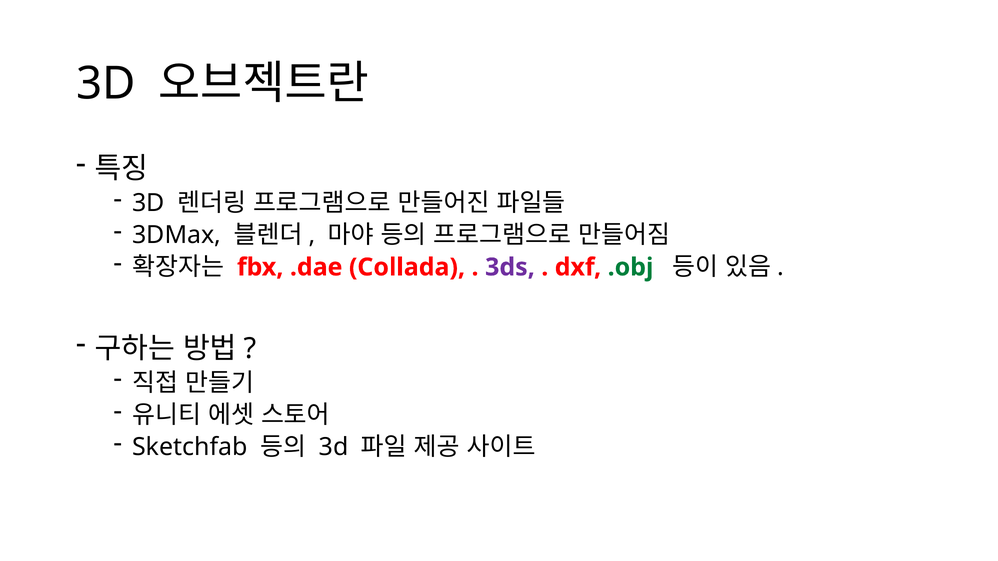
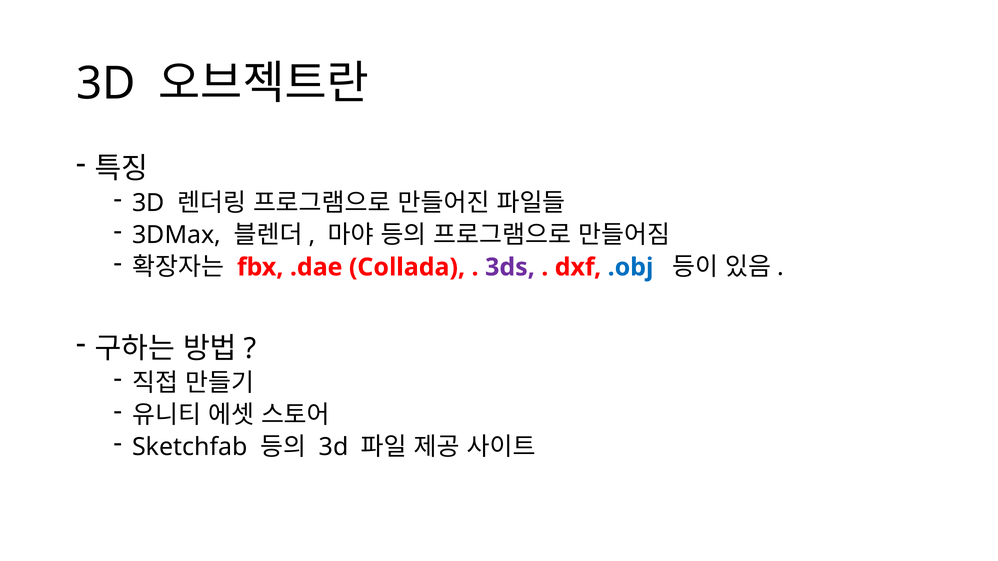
.obj colour: green -> blue
